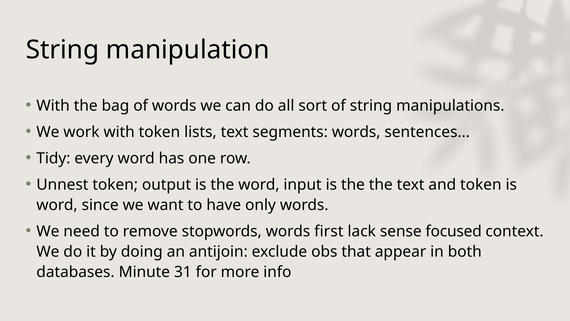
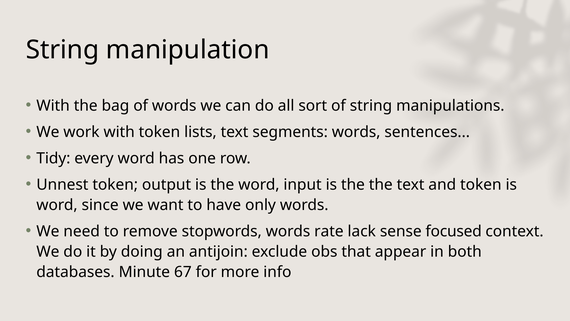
first: first -> rate
31: 31 -> 67
